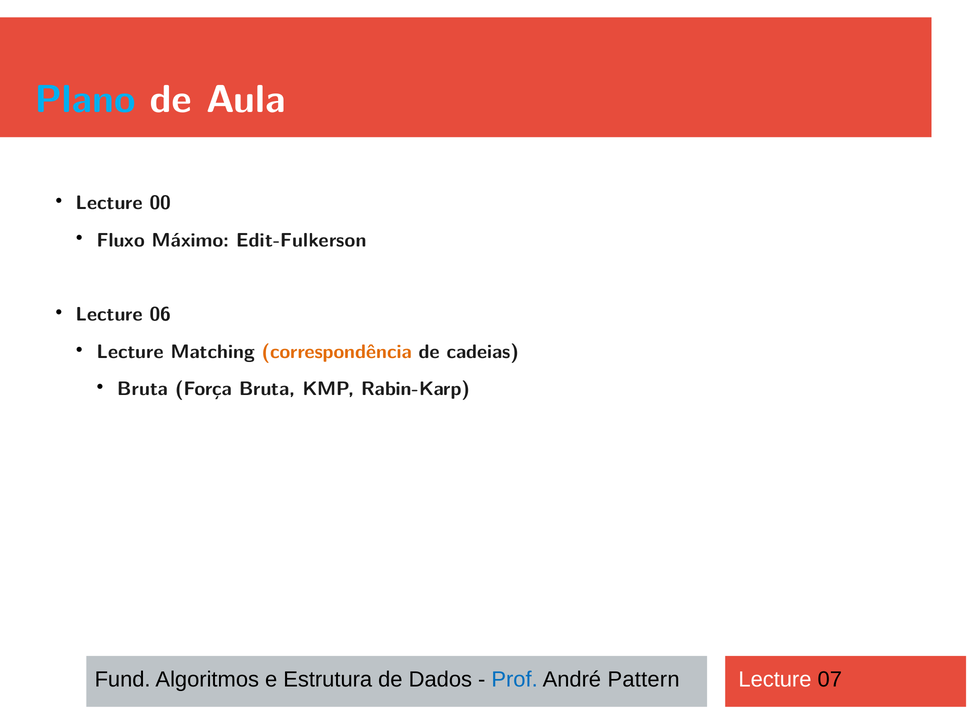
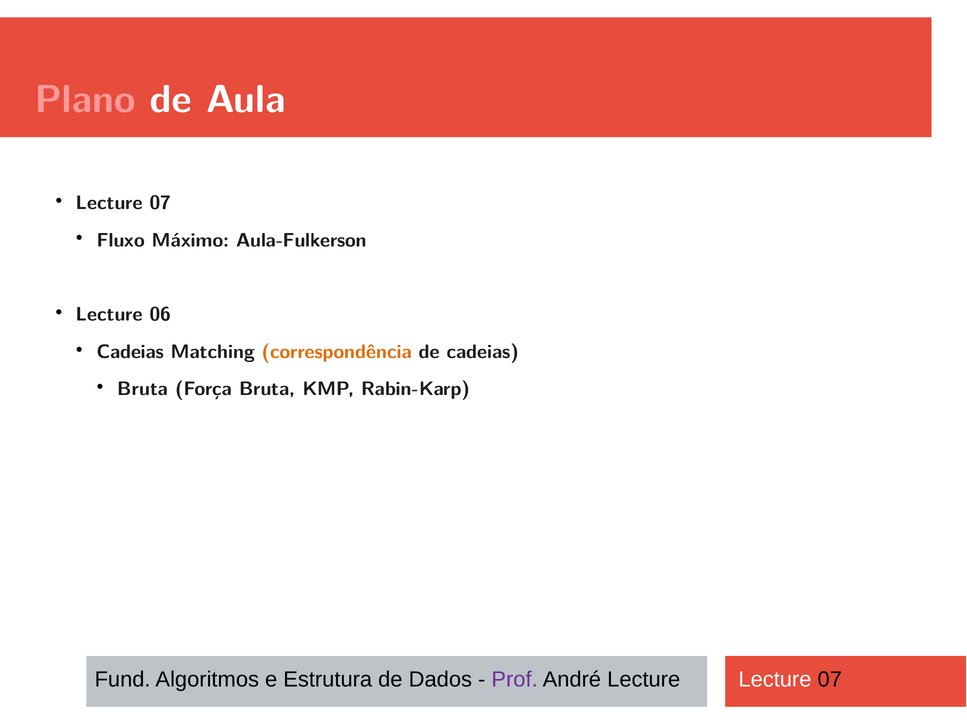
Plano colour: light blue -> pink
00 at (160, 203): 00 -> 07
Edit-Fulkerson: Edit-Fulkerson -> Aula-Fulkerson
Lecture at (130, 352): Lecture -> Cadeias
Prof colour: blue -> purple
André Pattern: Pattern -> Lecture
